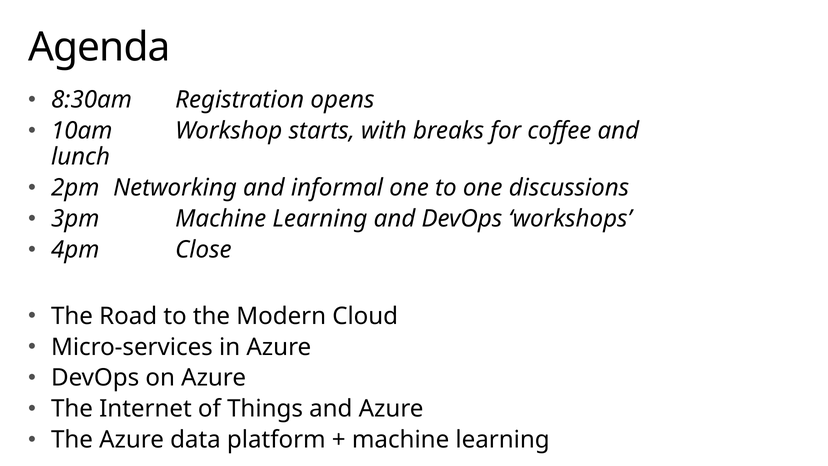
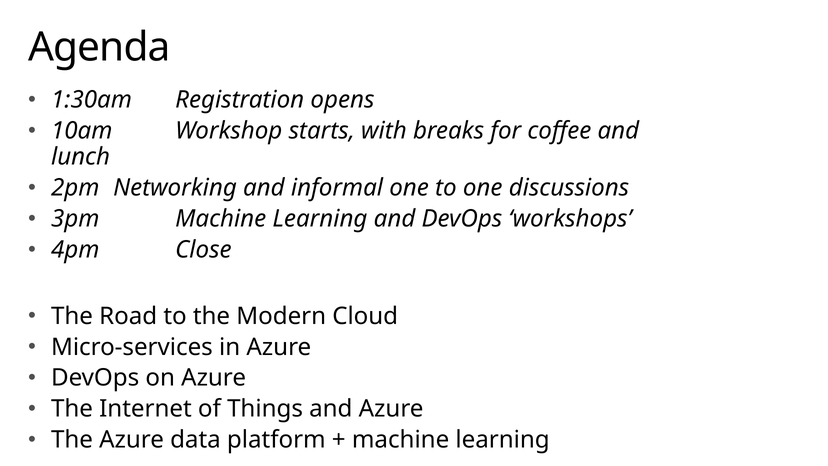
8:30am: 8:30am -> 1:30am
